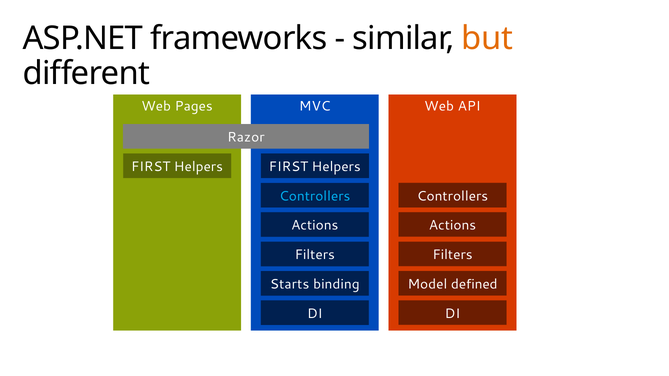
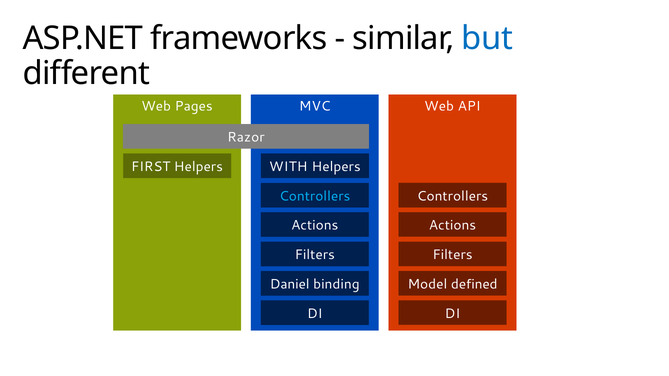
but colour: orange -> blue
Helpers FIRST: FIRST -> WITH
Starts: Starts -> Daniel
